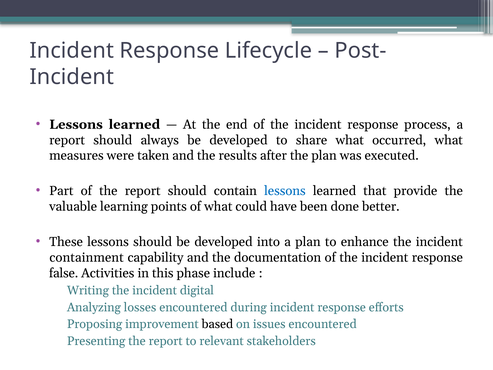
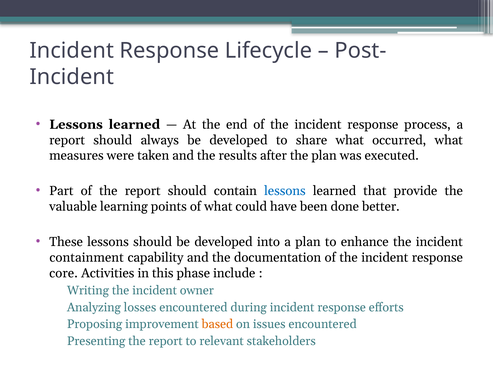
false: false -> core
digital: digital -> owner
based colour: black -> orange
